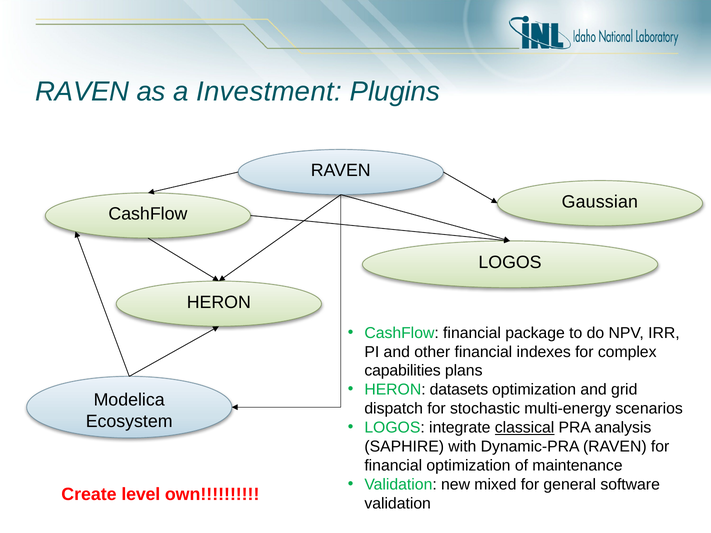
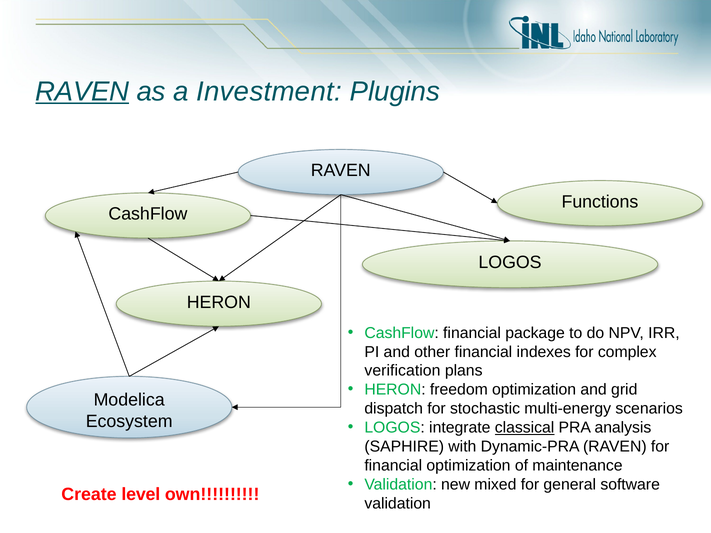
RAVEN at (82, 92) underline: none -> present
Gaussian: Gaussian -> Functions
capabilities: capabilities -> verification
datasets: datasets -> freedom
